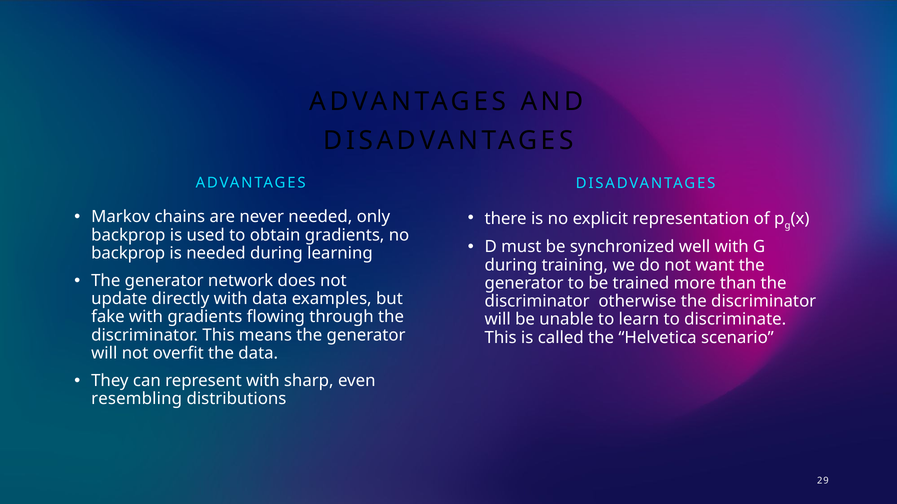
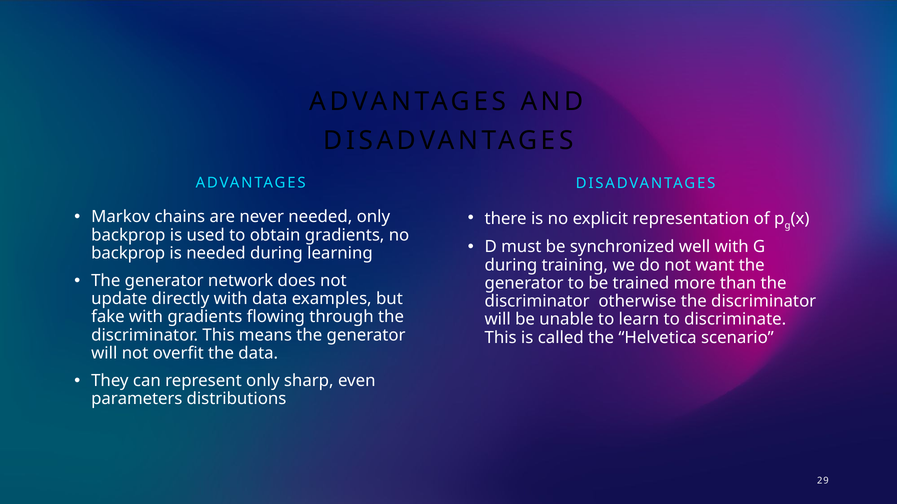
represent with: with -> only
resembling: resembling -> parameters
